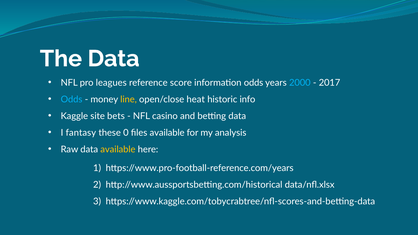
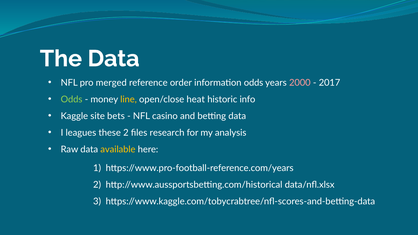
leagues: leagues -> merged
score: score -> order
2000 colour: light blue -> pink
Odds at (72, 99) colour: light blue -> light green
fantasy: fantasy -> leagues
these 0: 0 -> 2
files available: available -> research
